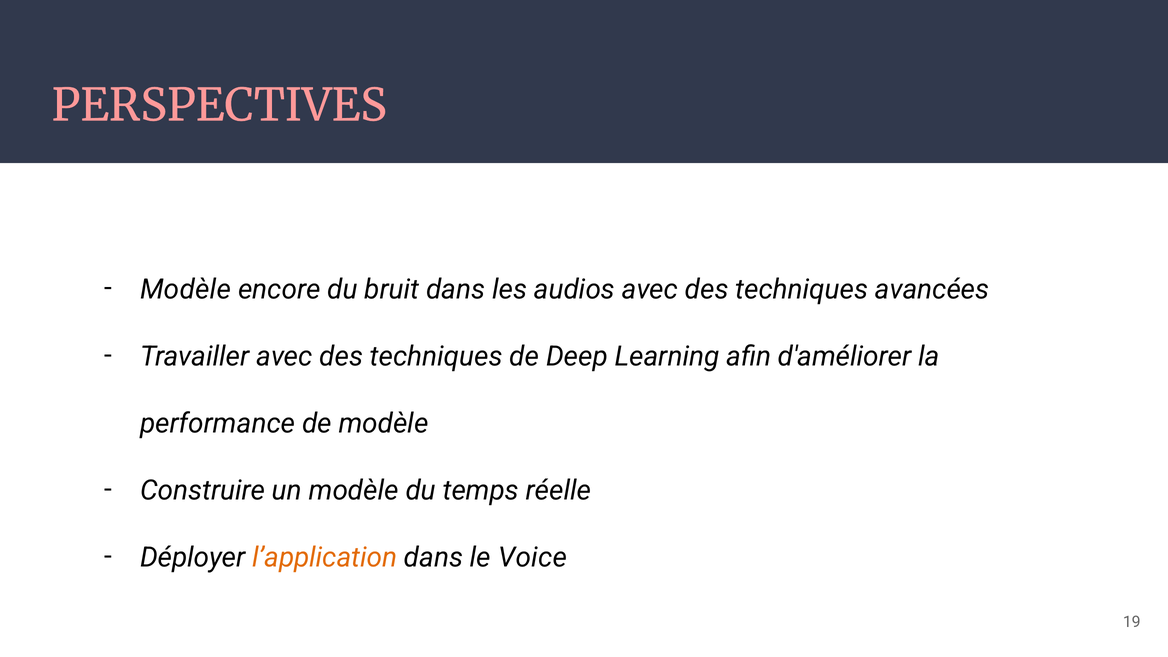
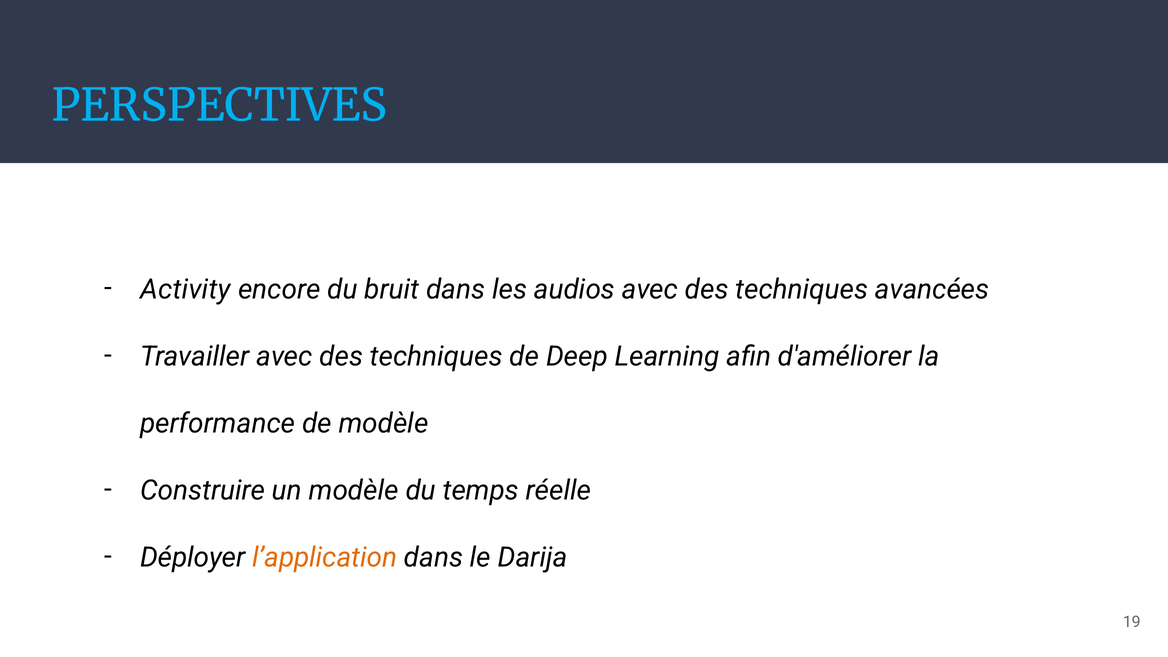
PERSPECTIVES colour: pink -> light blue
Modèle at (185, 289): Modèle -> Activity
Voice: Voice -> Darija
